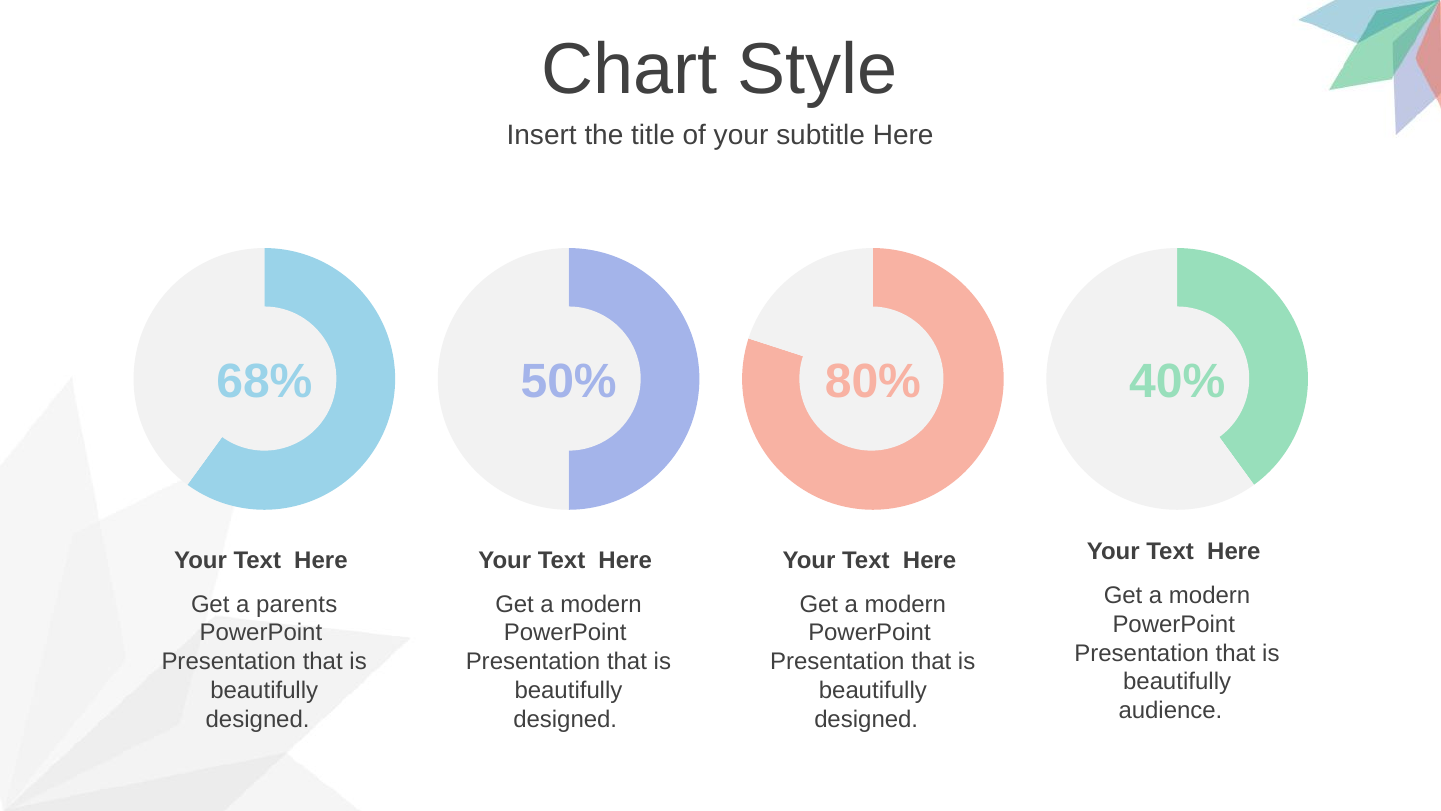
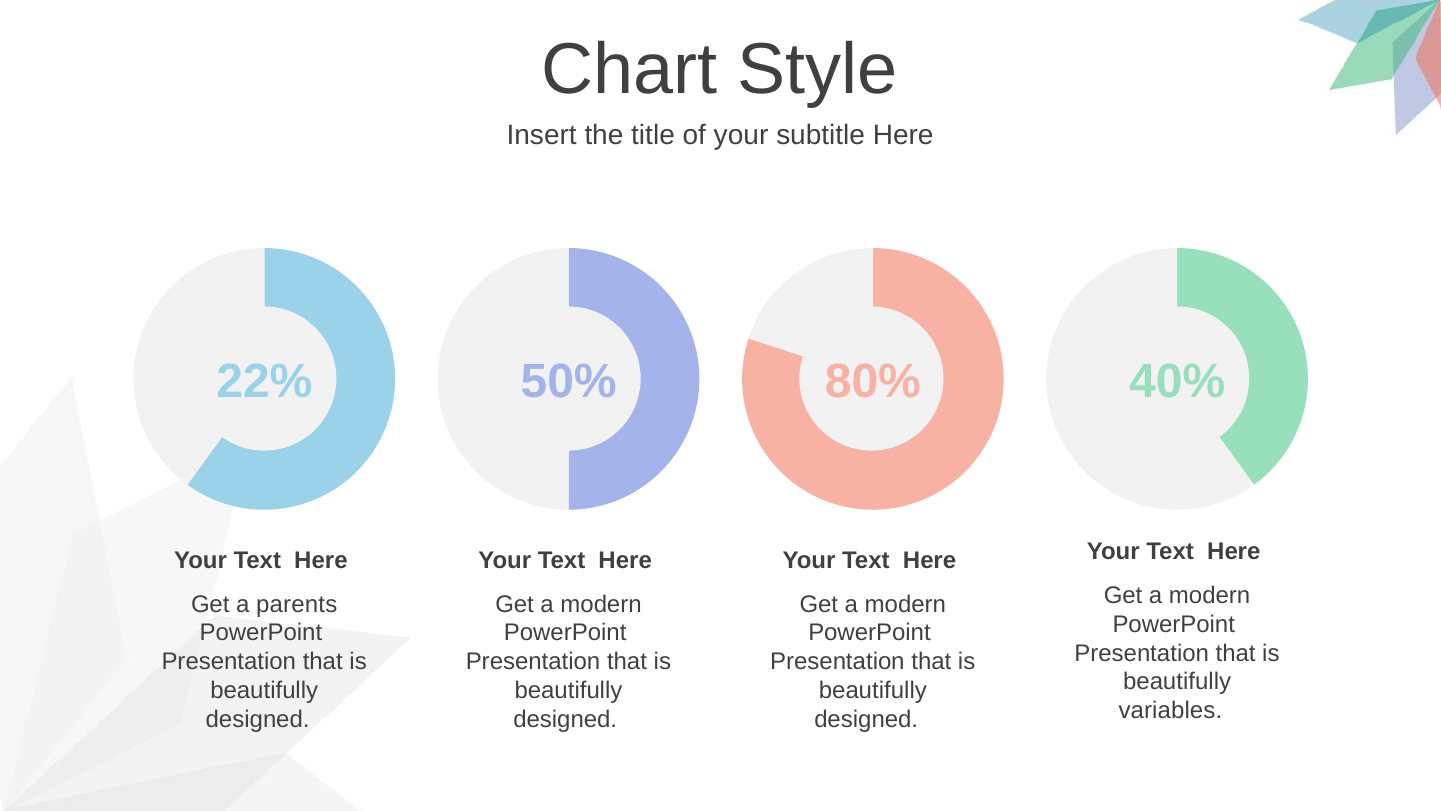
68%: 68% -> 22%
audience: audience -> variables
